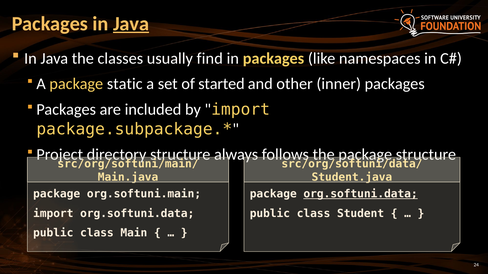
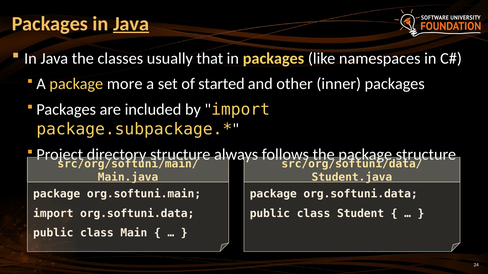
find: find -> that
static: static -> more
org.softuni.data at (361, 194) underline: present -> none
